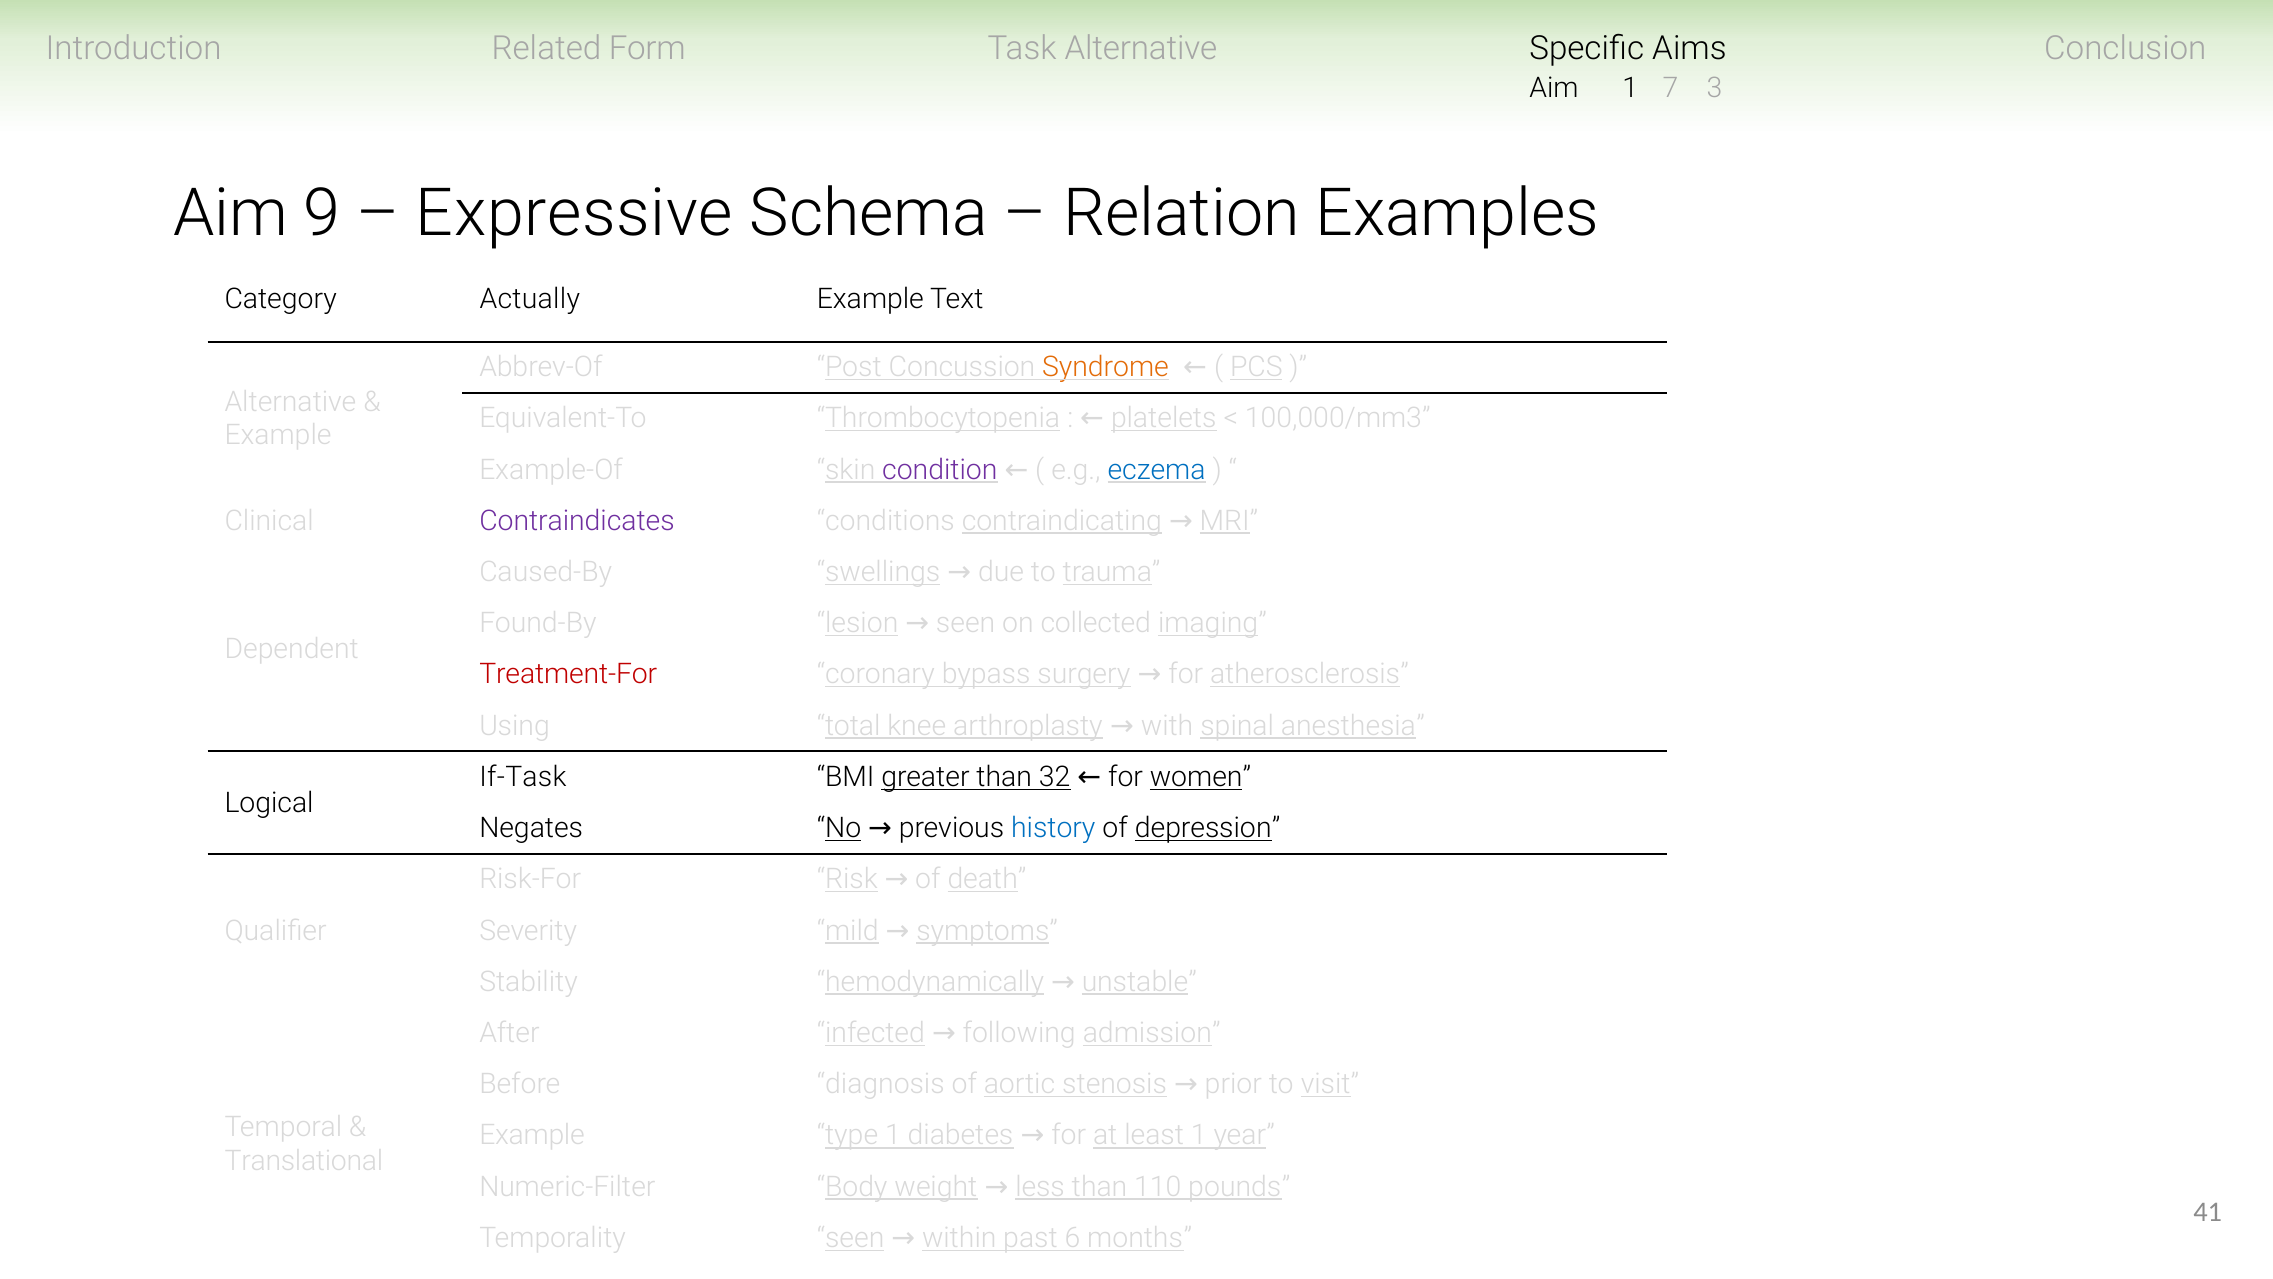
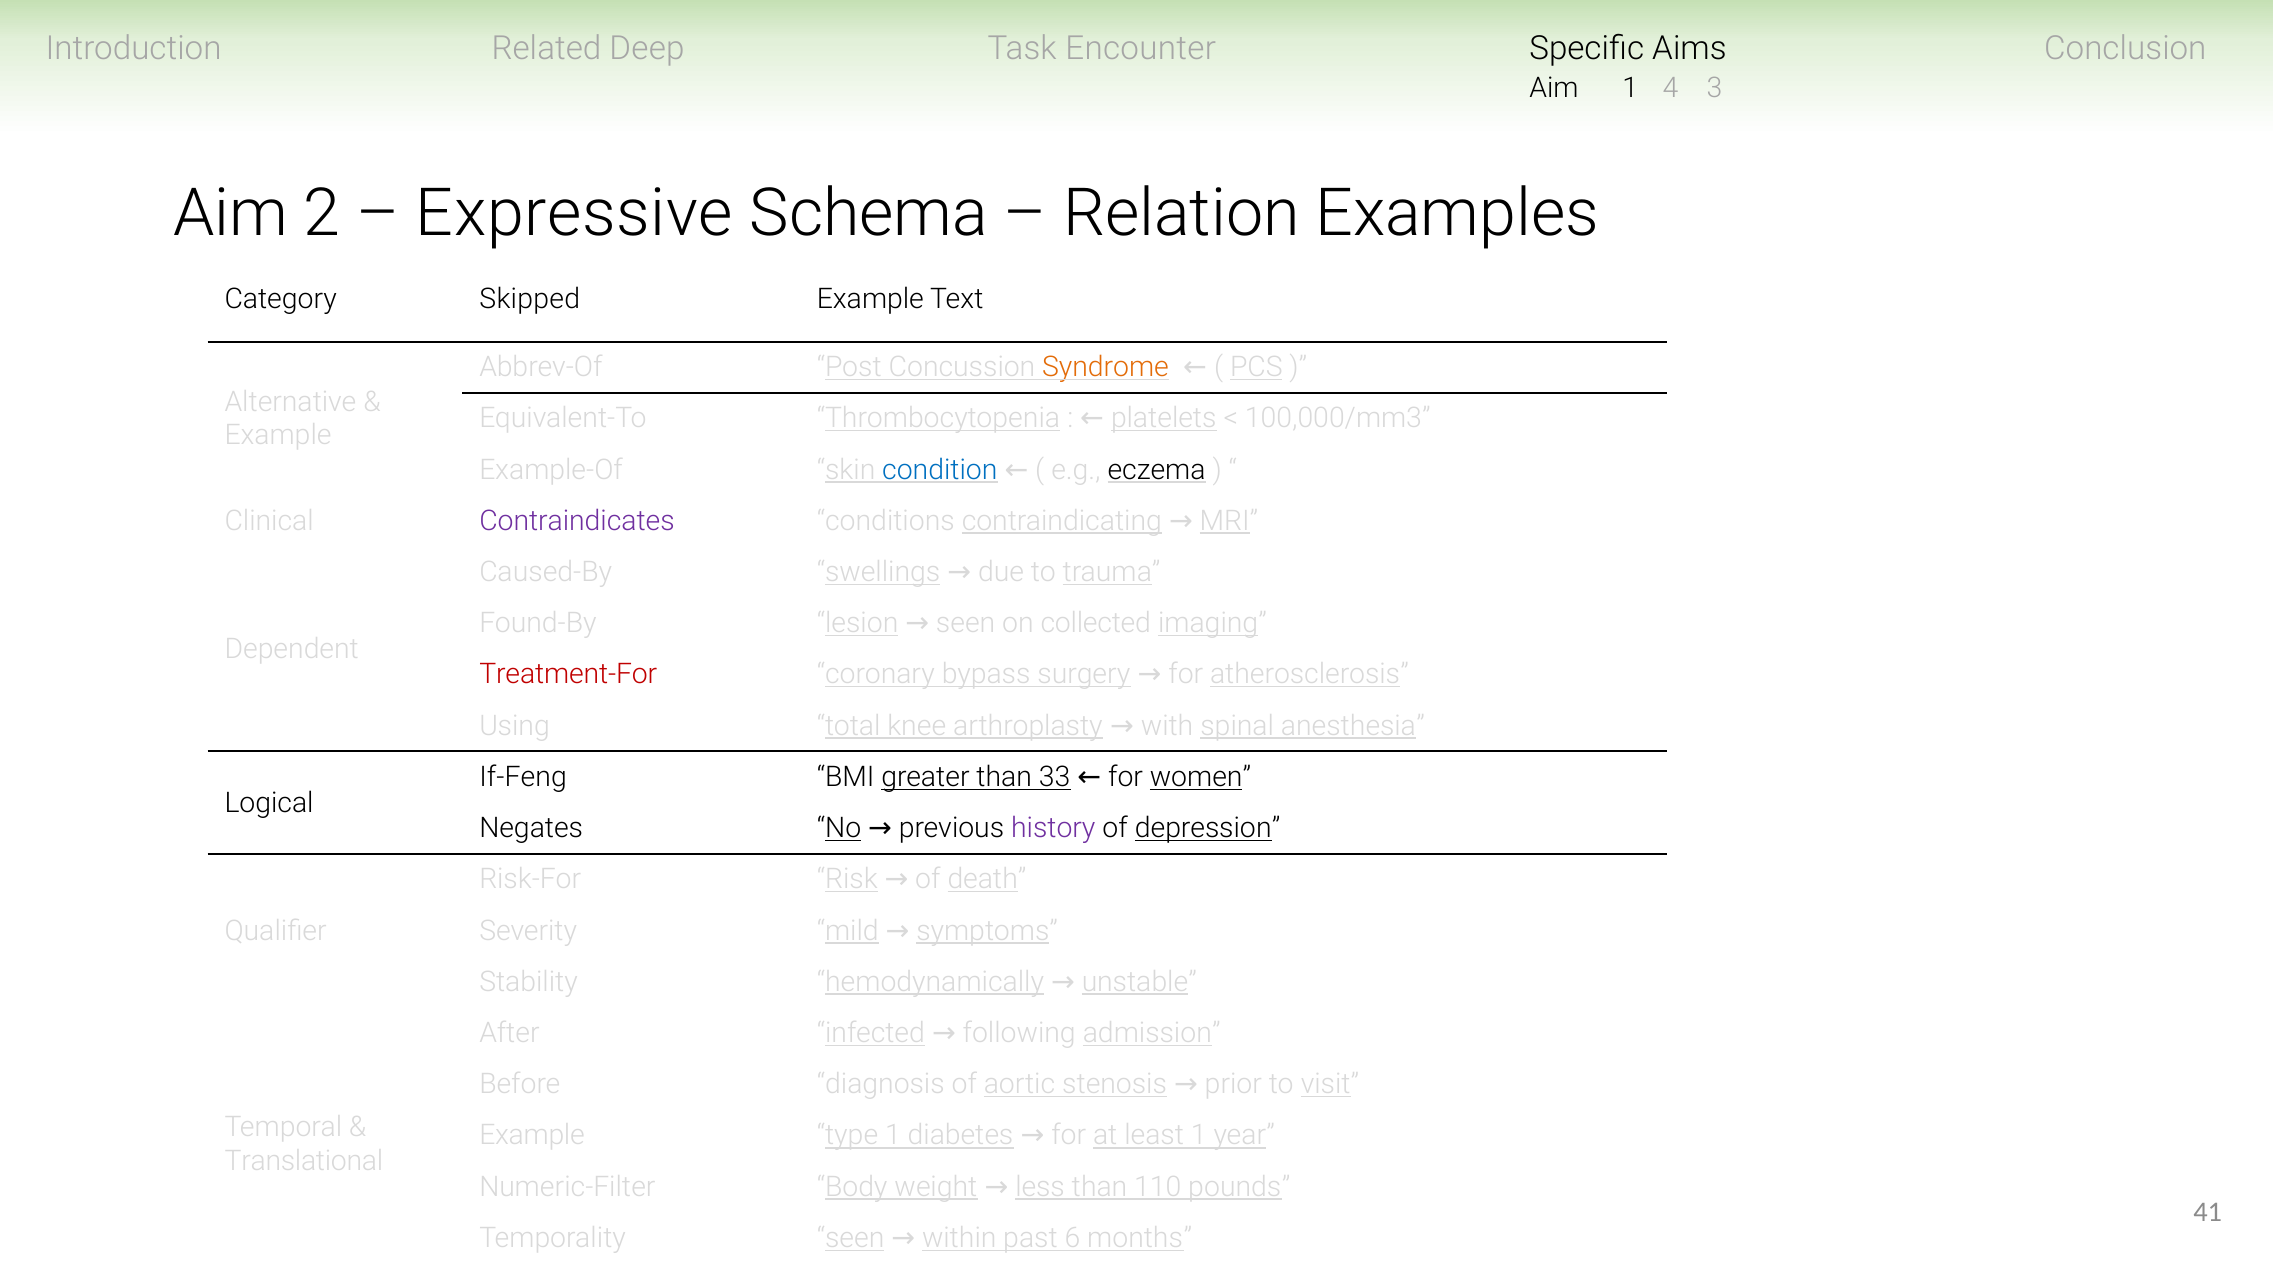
Form: Form -> Deep
Task Alternative: Alternative -> Encounter
7: 7 -> 4
9: 9 -> 2
Actually: Actually -> Skipped
eczema colour: blue -> black
condition colour: purple -> blue
If-Task: If-Task -> If-Feng
32: 32 -> 33
history colour: blue -> purple
